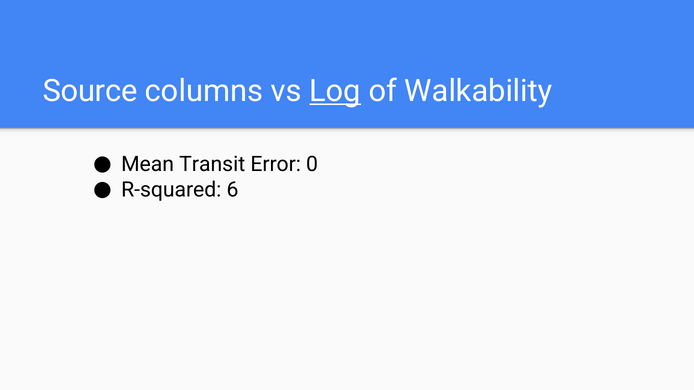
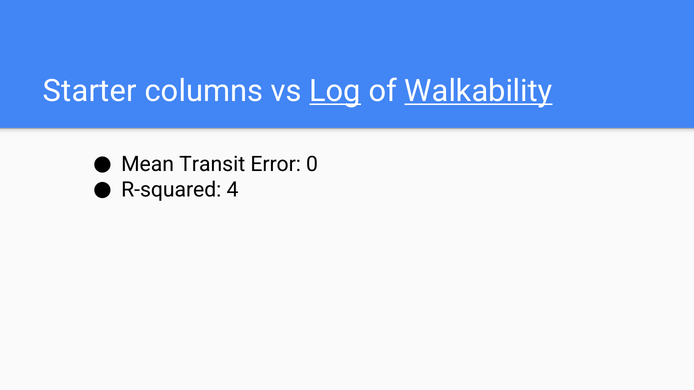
Source: Source -> Starter
Walkability underline: none -> present
6: 6 -> 4
